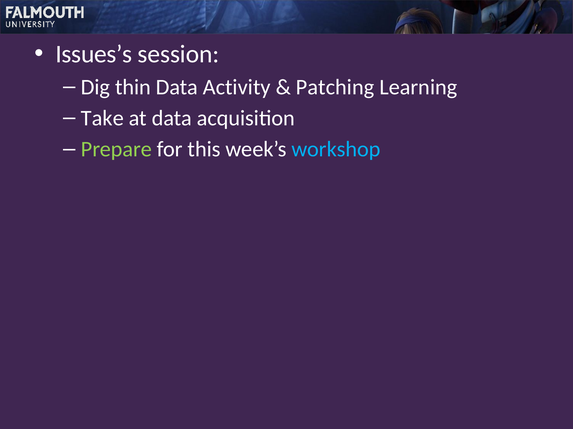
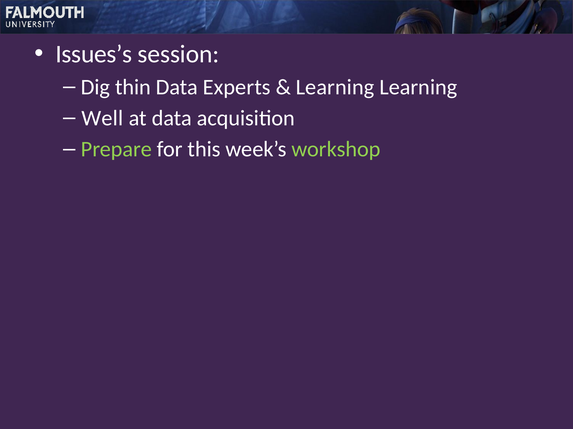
Activity: Activity -> Experts
Patching at (335, 87): Patching -> Learning
Take: Take -> Well
workshop colour: light blue -> light green
